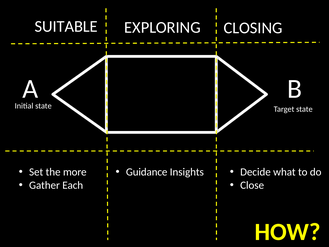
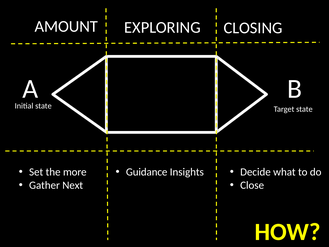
SUITABLE: SUITABLE -> AMOUNT
Each: Each -> Next
